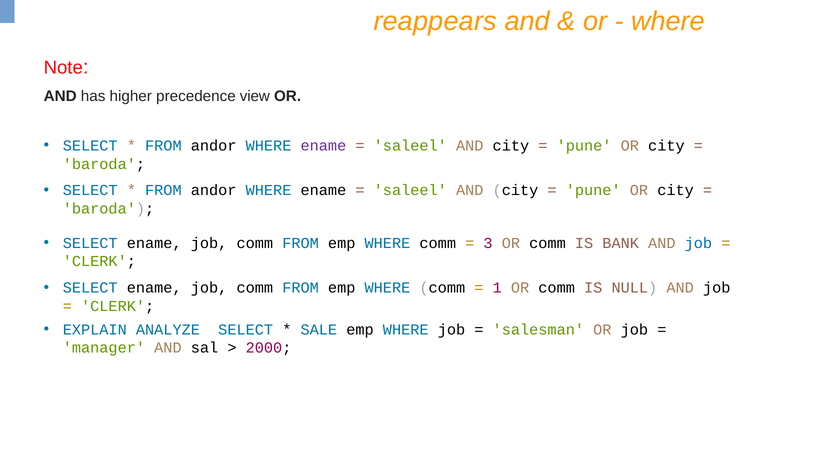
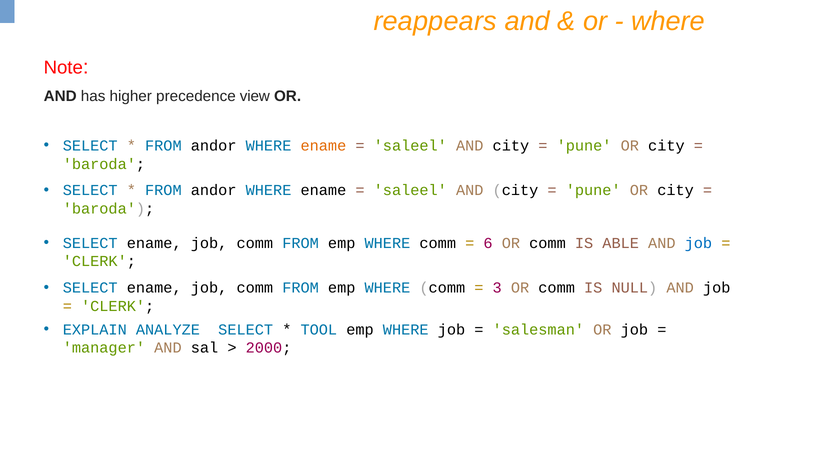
ename at (323, 146) colour: purple -> orange
3: 3 -> 6
BANK: BANK -> ABLE
1: 1 -> 3
SALE: SALE -> TOOL
